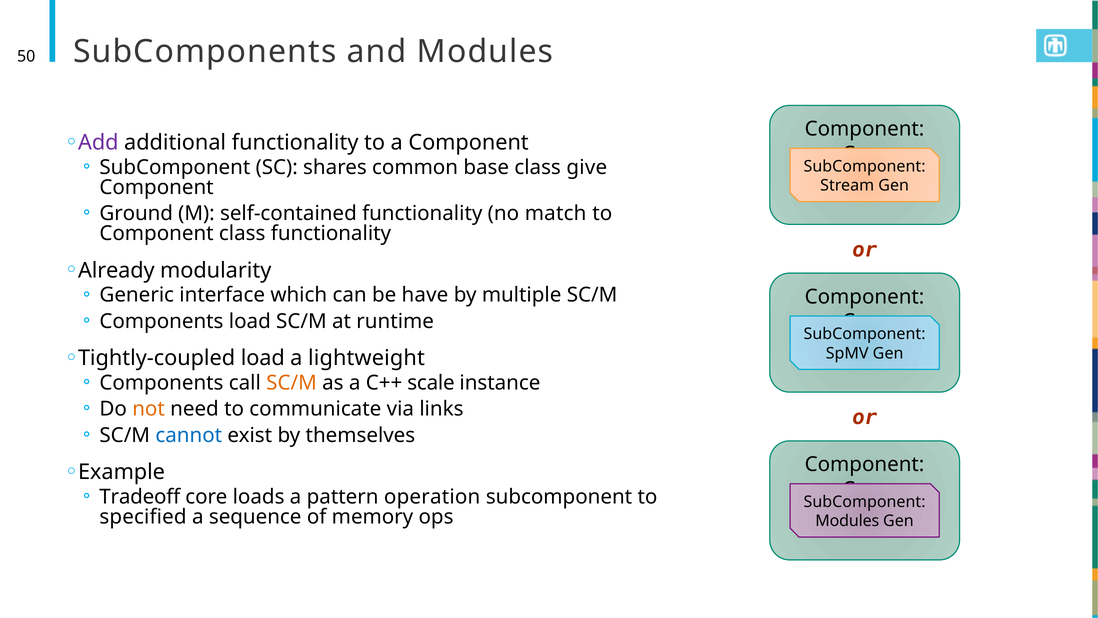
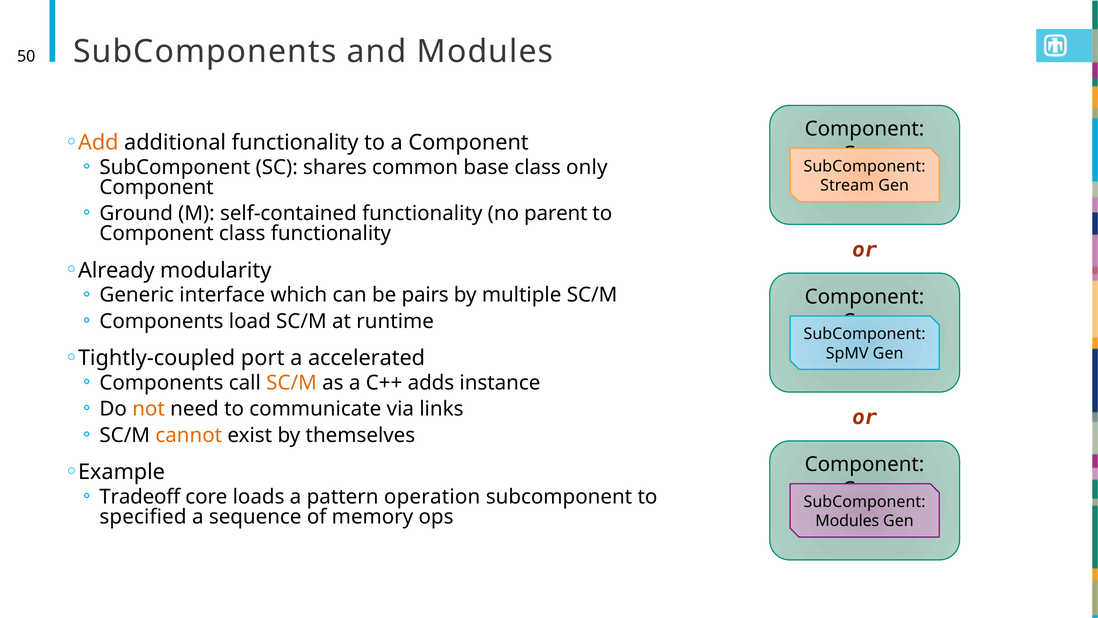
Add colour: purple -> orange
give: give -> only
match: match -> parent
have: have -> pairs
Tightly-coupled load: load -> port
lightweight: lightweight -> accelerated
scale: scale -> adds
cannot colour: blue -> orange
